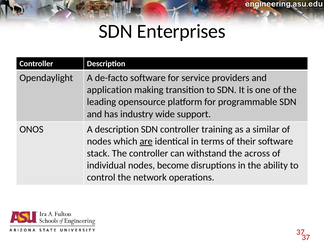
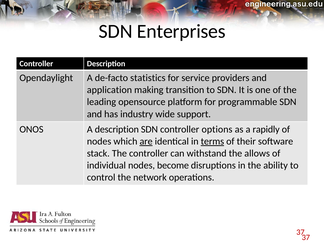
de-facto software: software -> statistics
training: training -> options
similar: similar -> rapidly
terms underline: none -> present
across: across -> allows
